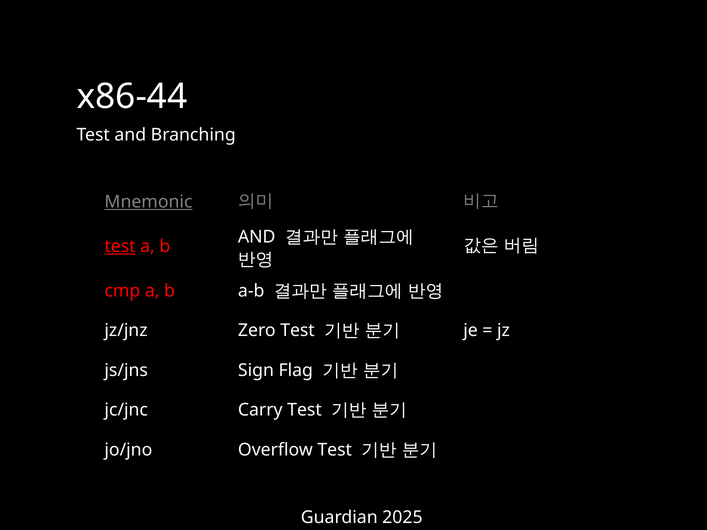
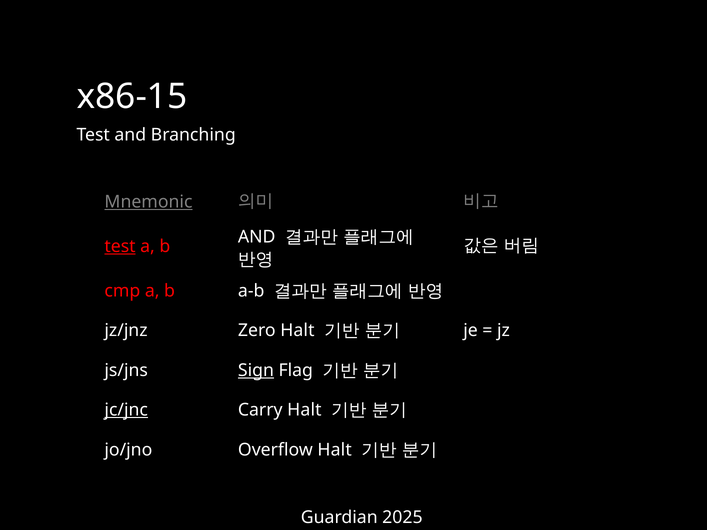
x86-44: x86-44 -> x86-15
Zero Test: Test -> Halt
Sign underline: none -> present
jc/jnc underline: none -> present
Carry Test: Test -> Halt
Overflow Test: Test -> Halt
